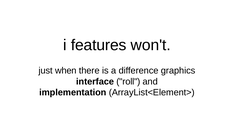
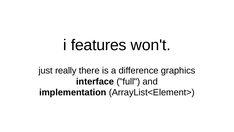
when: when -> really
roll: roll -> full
